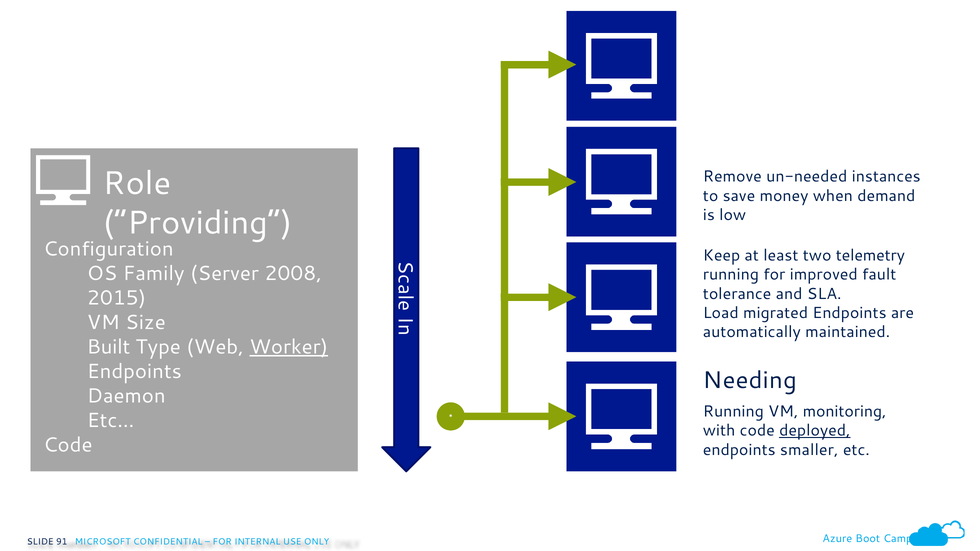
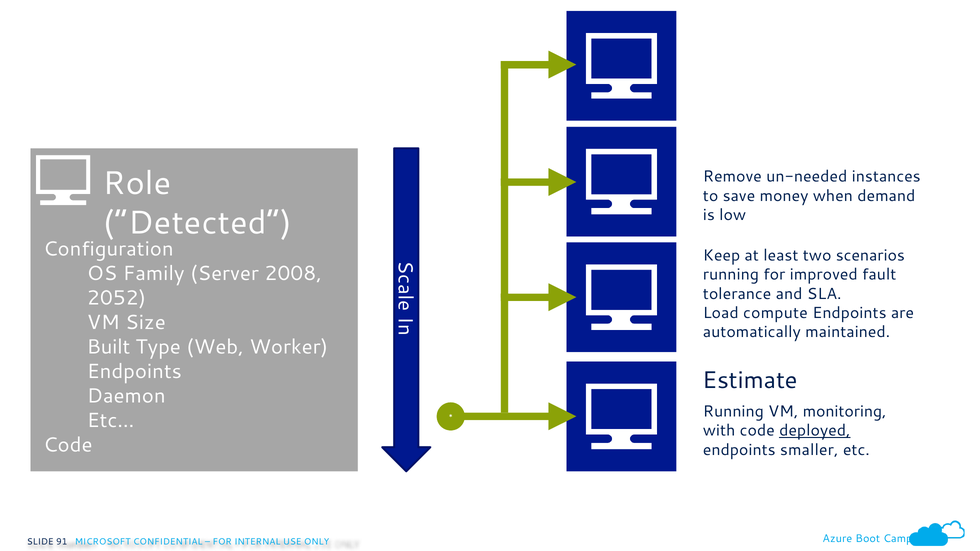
Providing: Providing -> Detected
telemetry: telemetry -> scenarios
2015: 2015 -> 2052
migrated: migrated -> compute
Worker underline: present -> none
Needing: Needing -> Estimate
